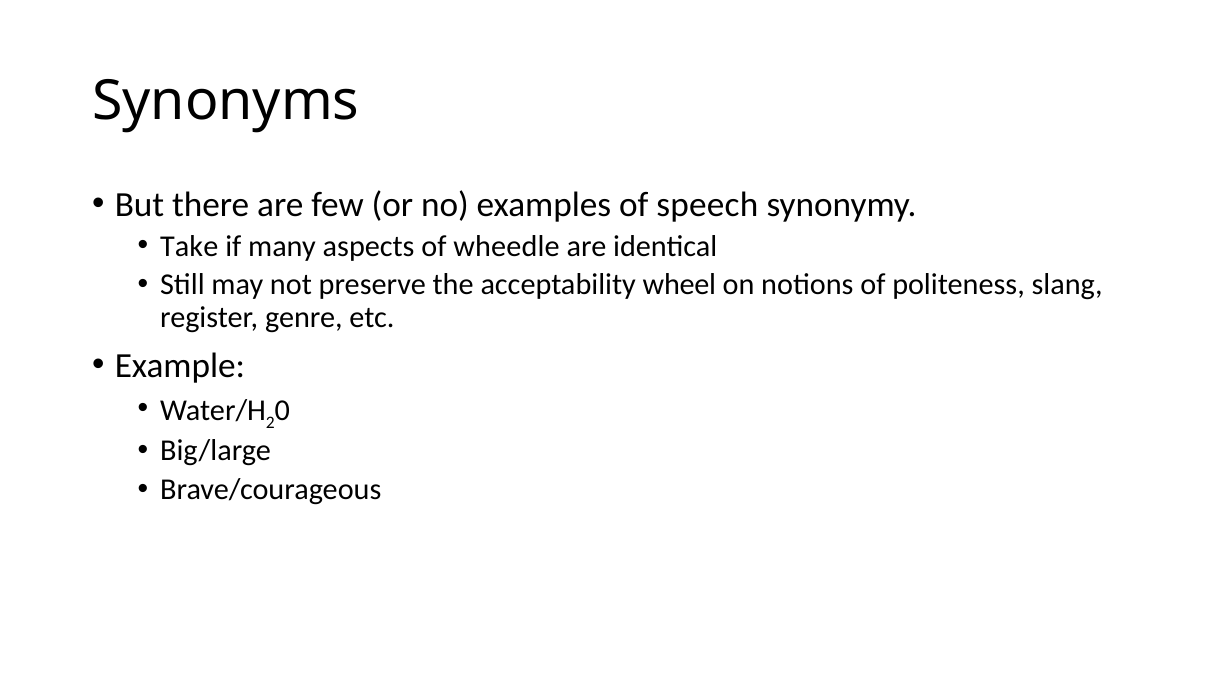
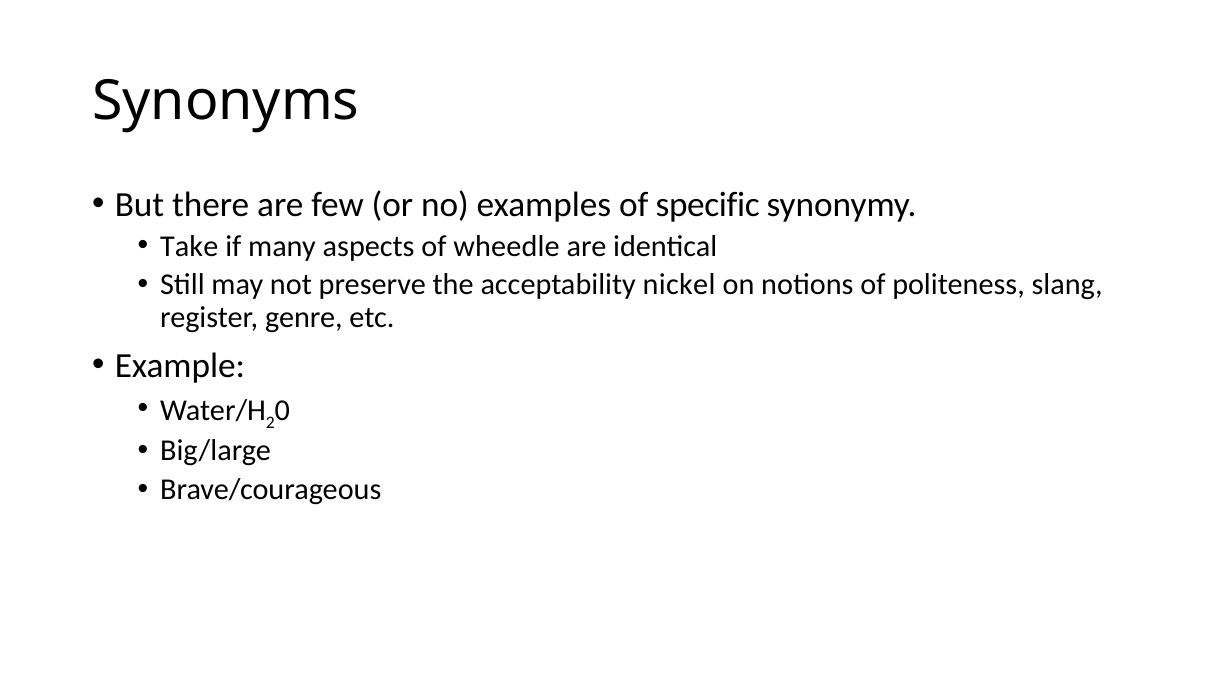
speech: speech -> specific
wheel: wheel -> nickel
